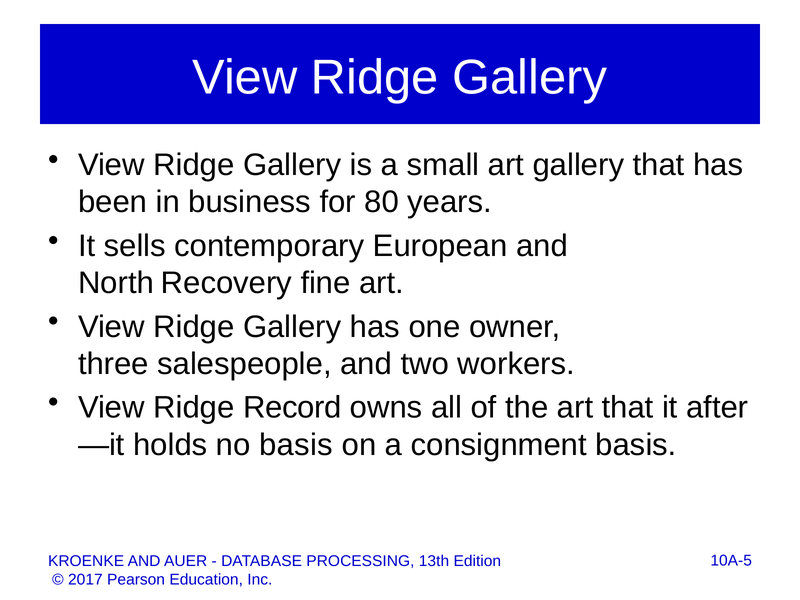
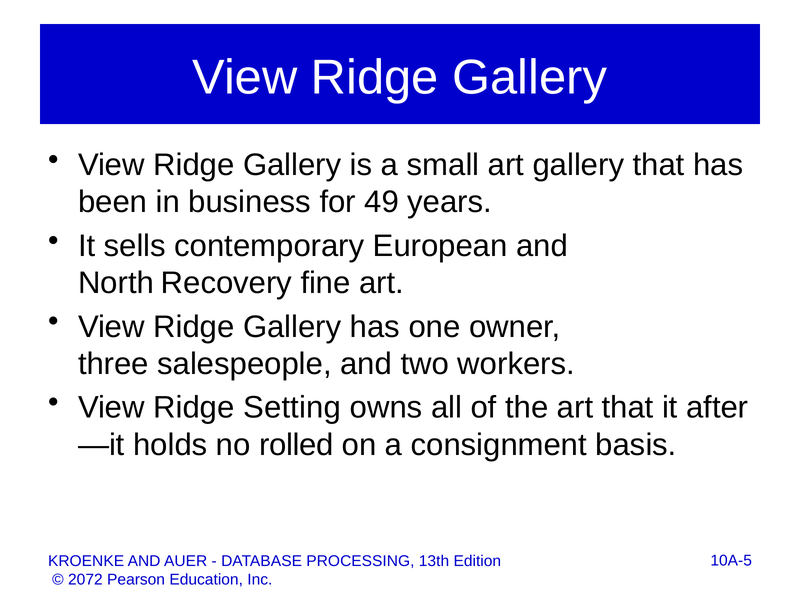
80: 80 -> 49
Record: Record -> Setting
no basis: basis -> rolled
2017: 2017 -> 2072
